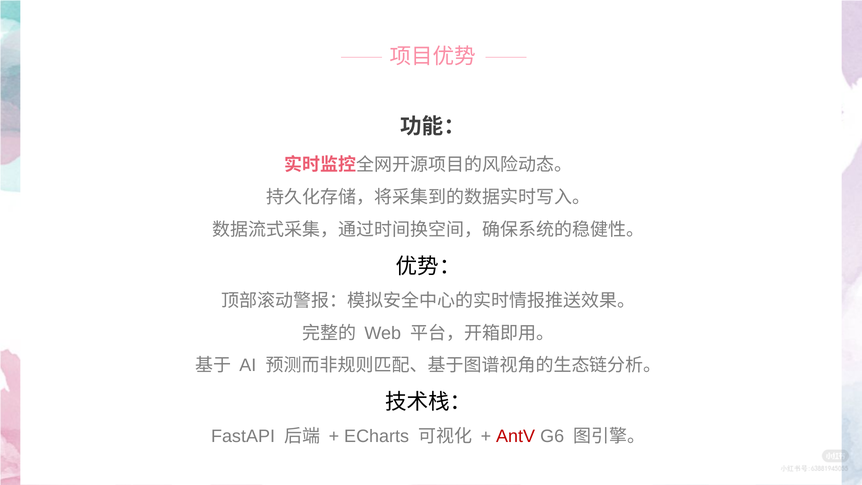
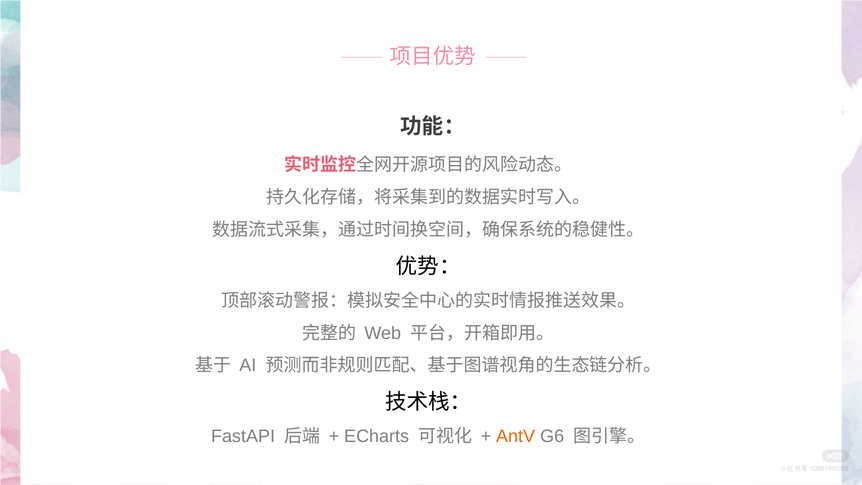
AntV colour: red -> orange
